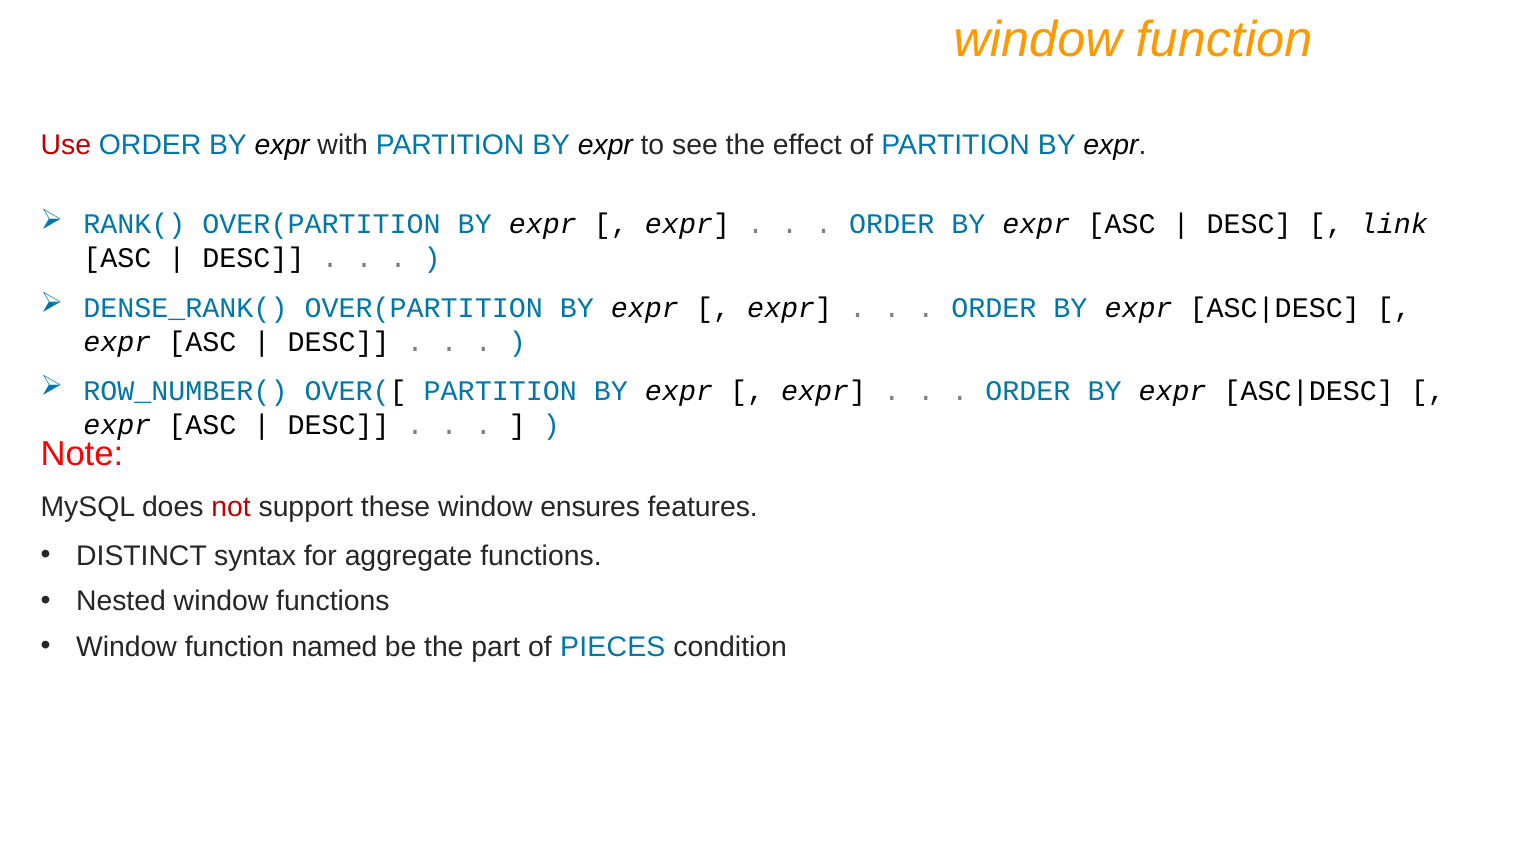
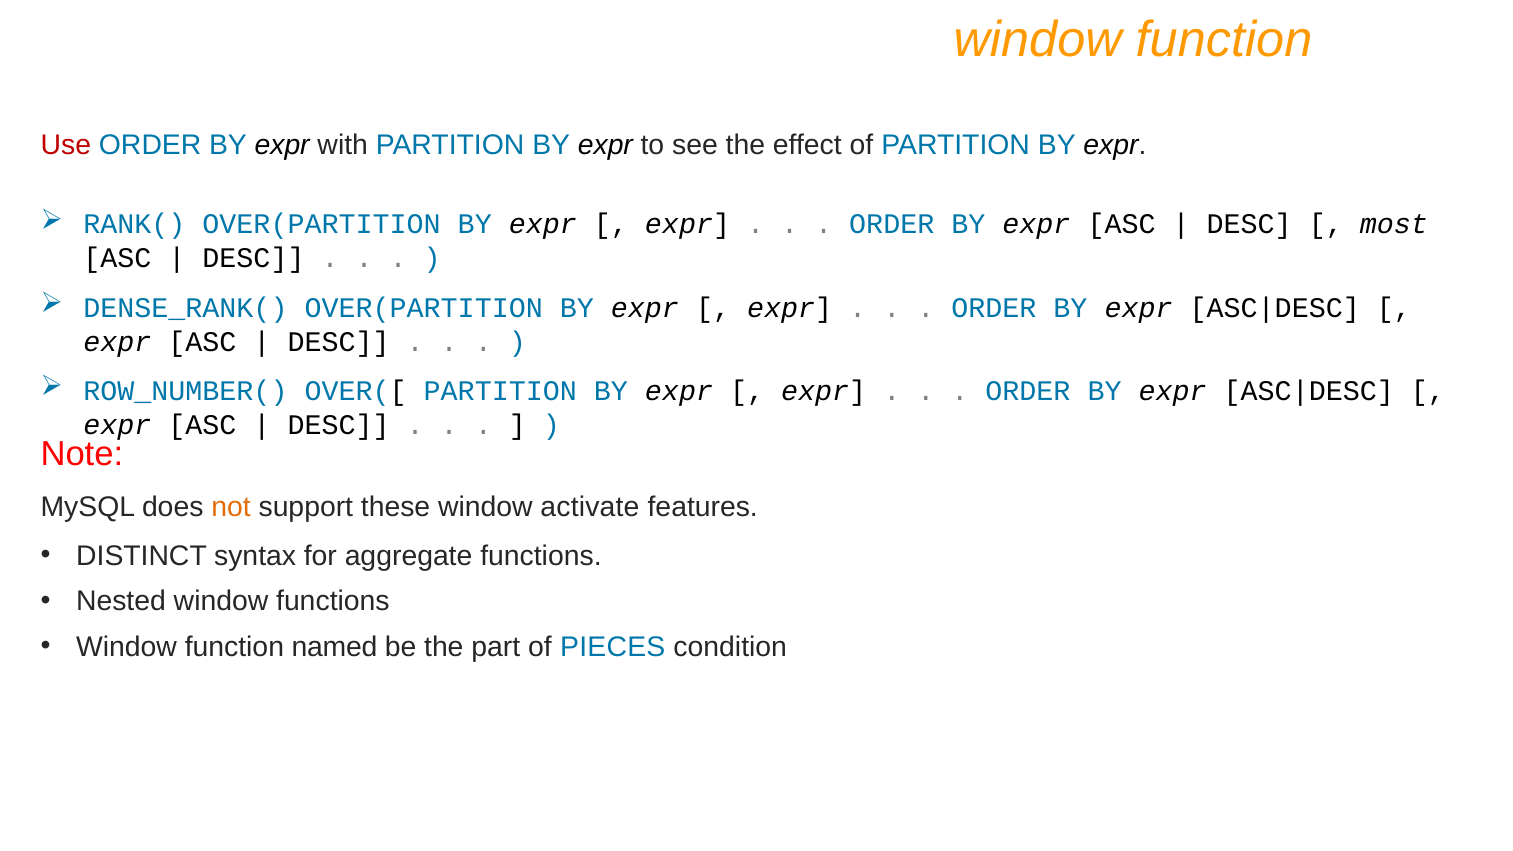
link: link -> most
not colour: red -> orange
ensures: ensures -> activate
